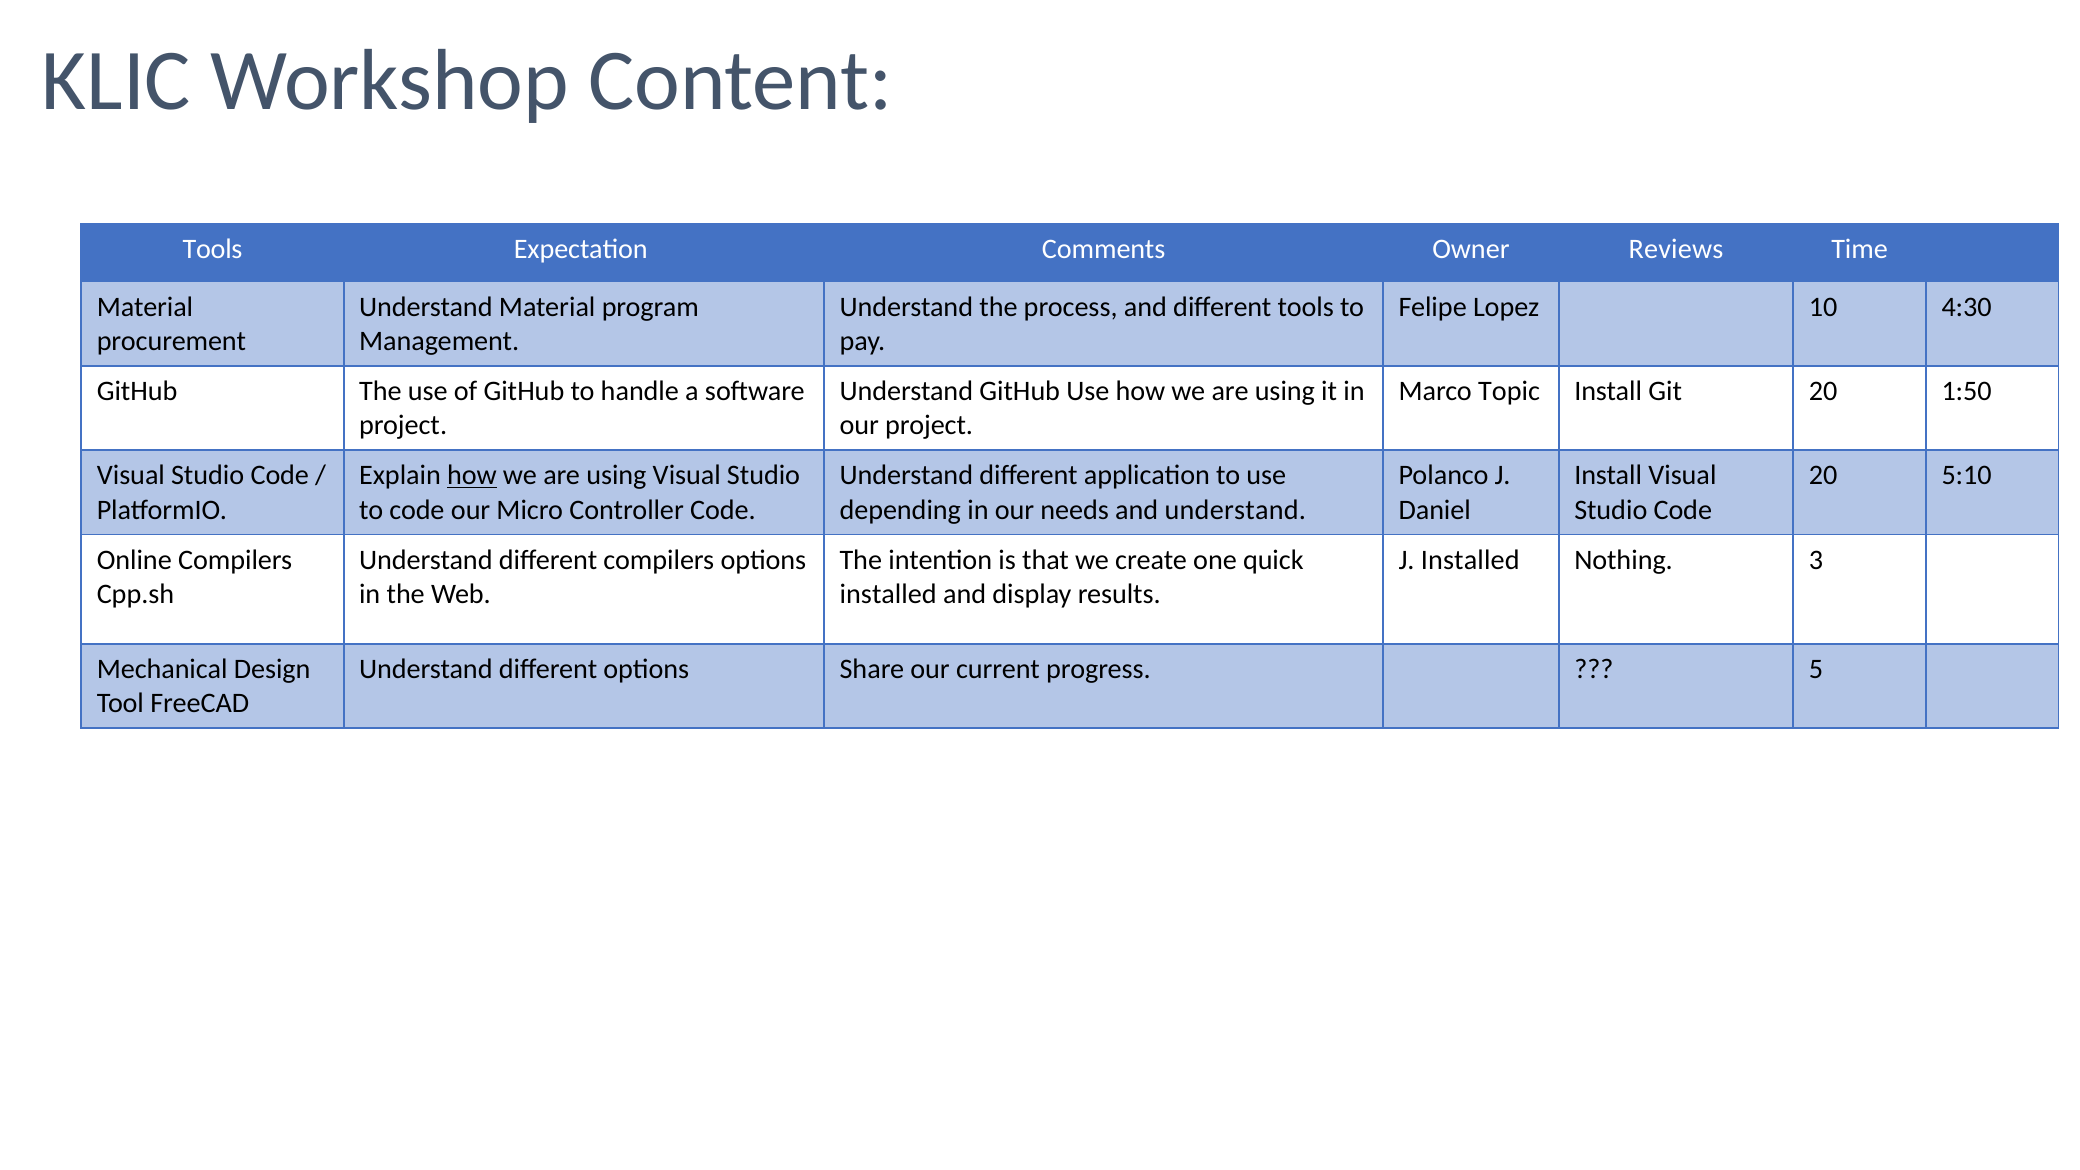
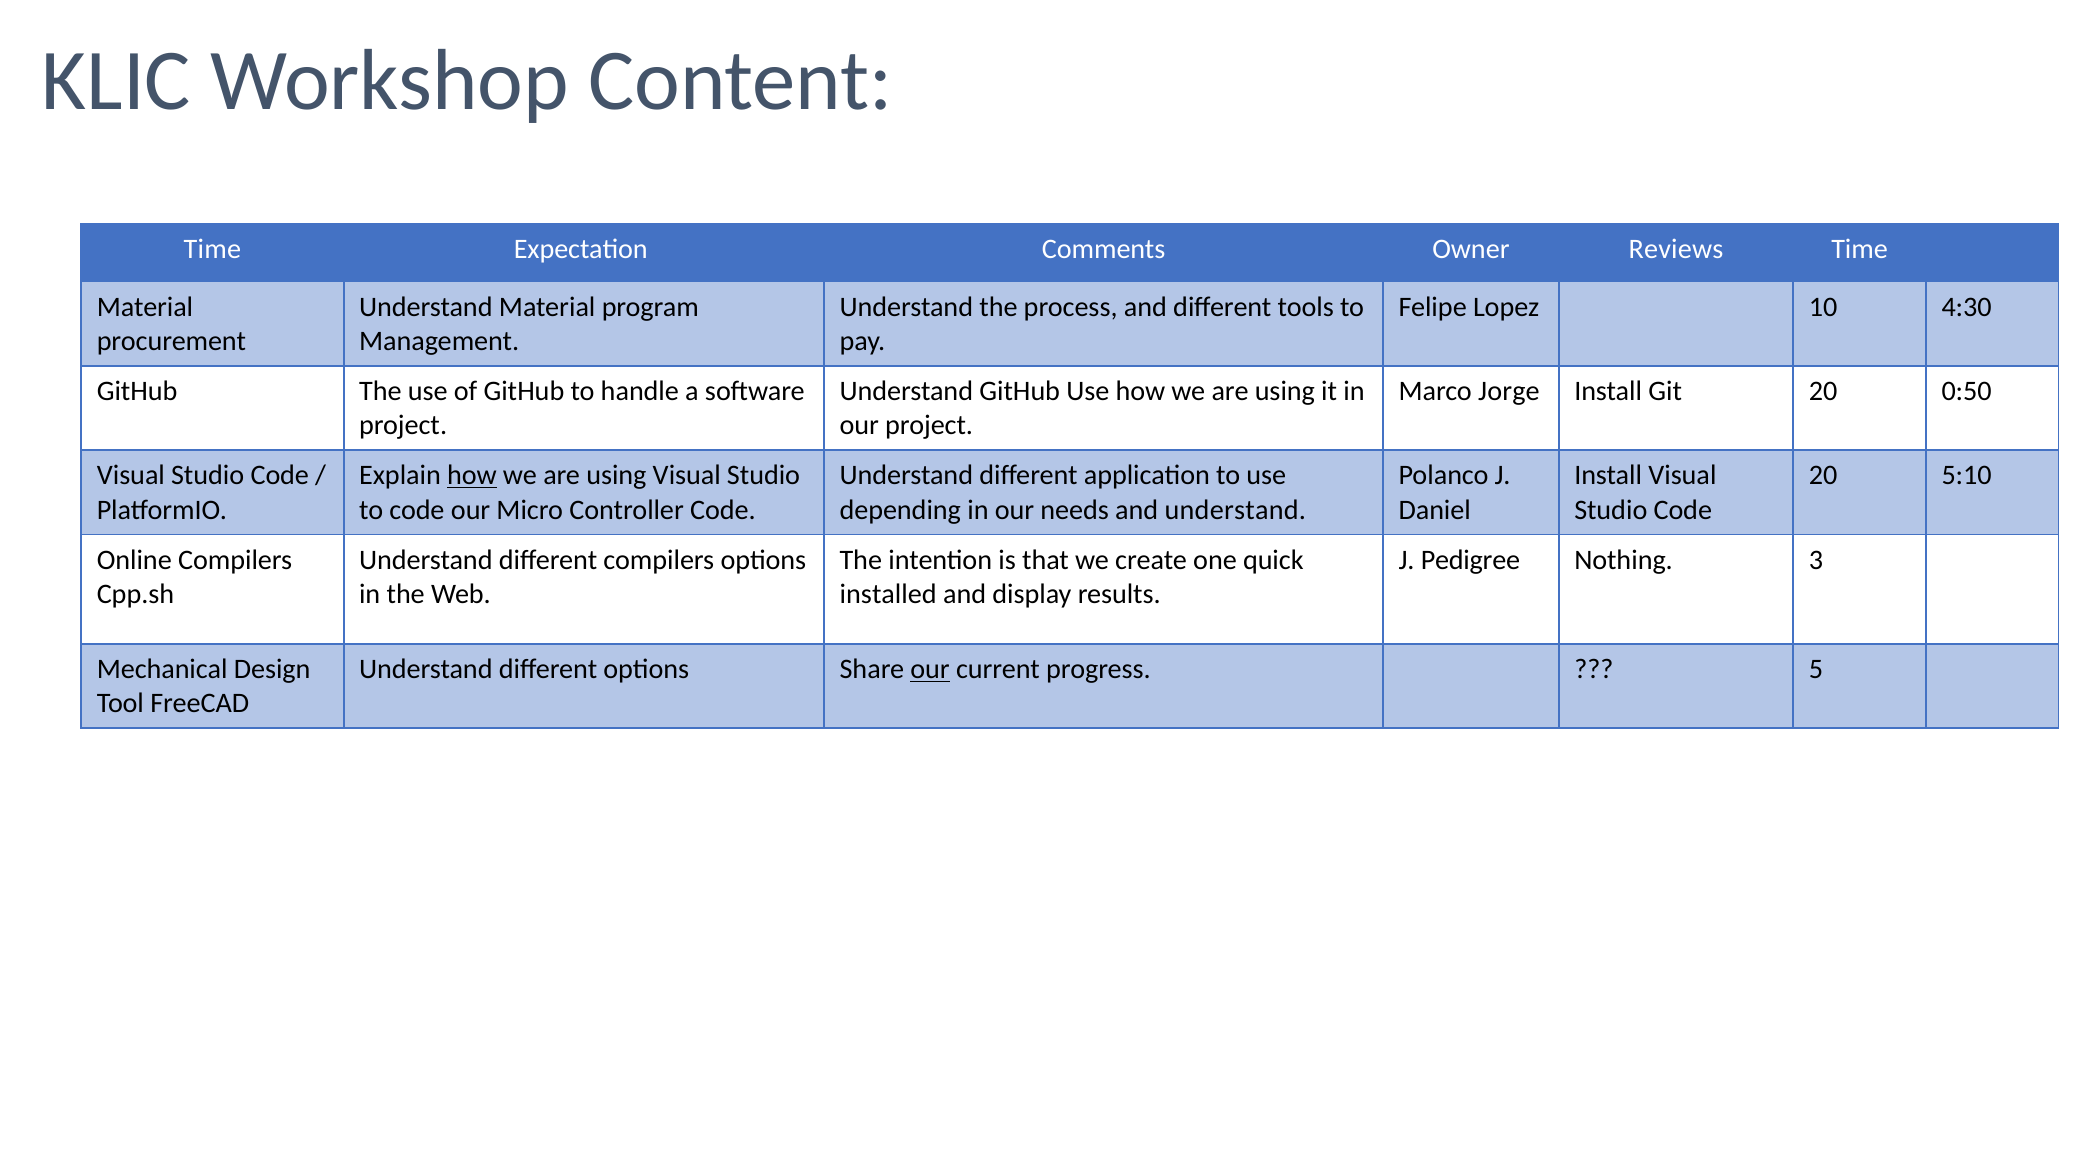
Tools at (213, 250): Tools -> Time
Topic: Topic -> Jorge
1:50: 1:50 -> 0:50
J Installed: Installed -> Pedigree
our at (930, 669) underline: none -> present
